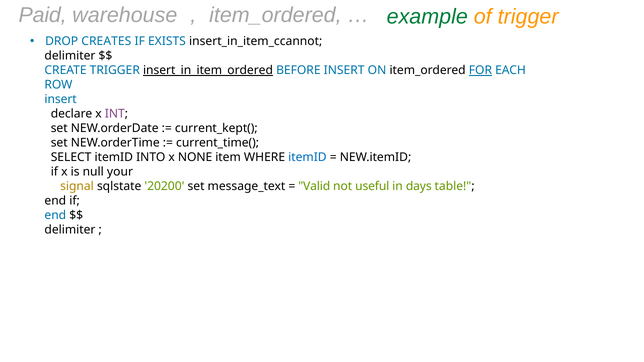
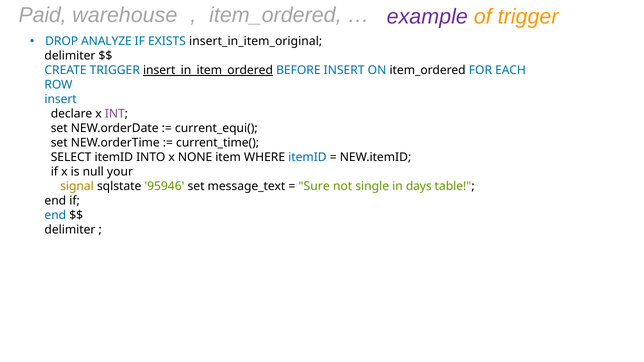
example colour: green -> purple
CREATES: CREATES -> ANALYZE
insert_in_item_ccannot: insert_in_item_ccannot -> insert_in_item_original
FOR underline: present -> none
current_kept(: current_kept( -> current_equi(
20200: 20200 -> 95946
Valid: Valid -> Sure
useful: useful -> single
